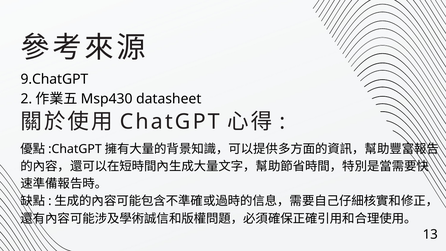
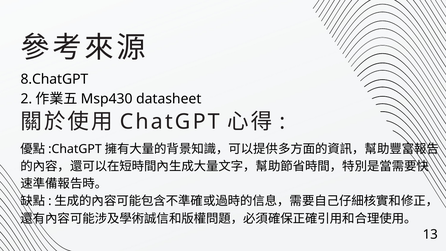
9.ChatGPT: 9.ChatGPT -> 8.ChatGPT
